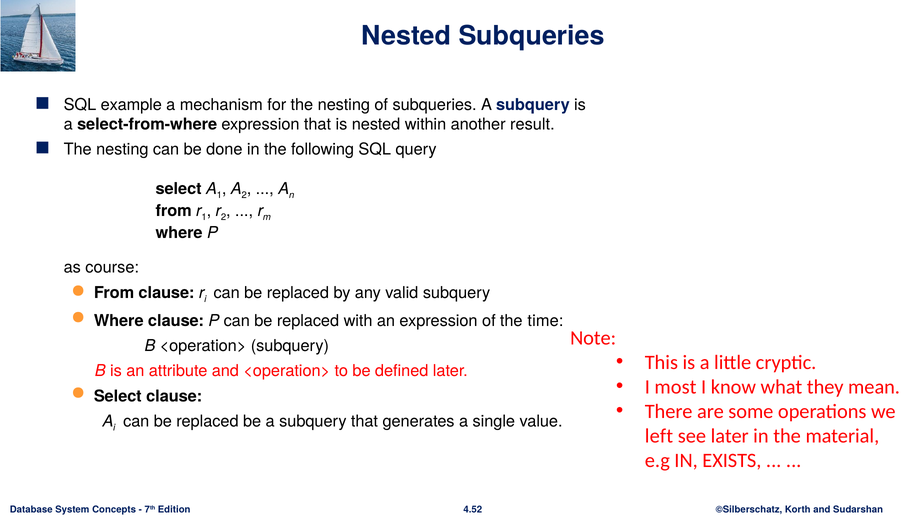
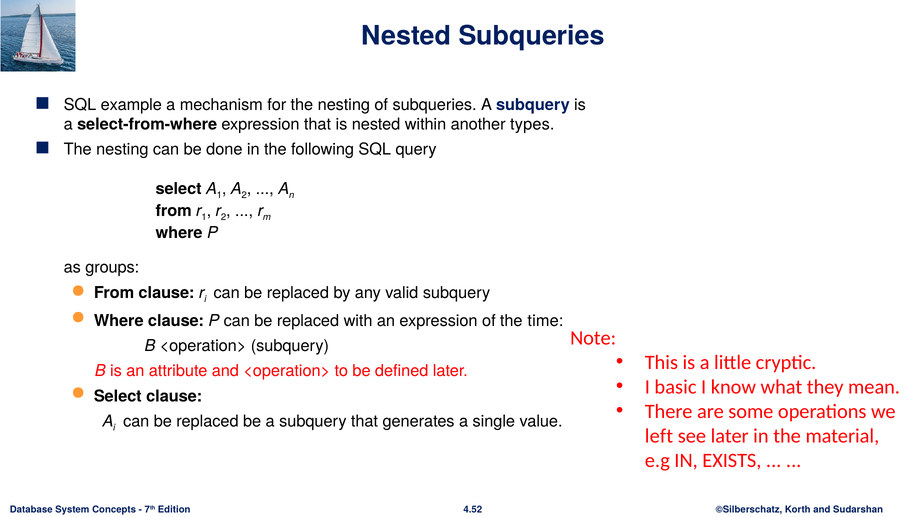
result: result -> types
course: course -> groups
most: most -> basic
